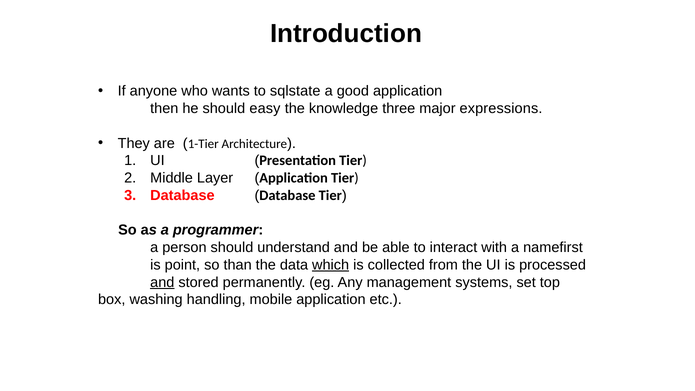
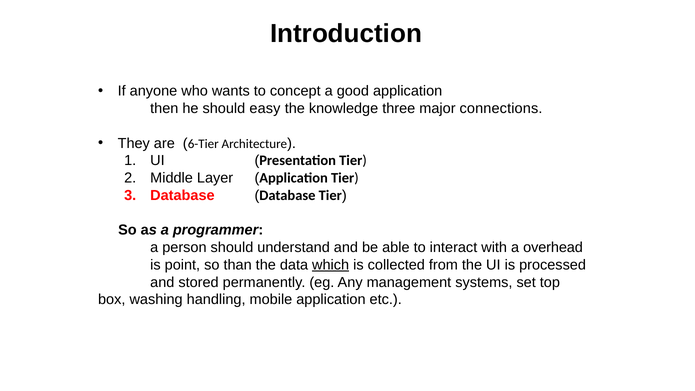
sqlstate: sqlstate -> concept
expressions: expressions -> connections
1-Tier: 1-Tier -> 6-Tier
namefirst: namefirst -> overhead
and at (162, 282) underline: present -> none
